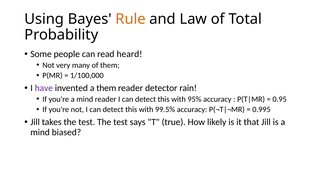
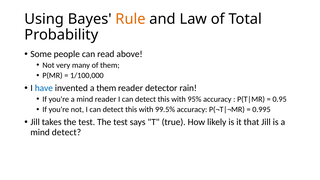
heard: heard -> above
have colour: purple -> blue
mind biased: biased -> detect
